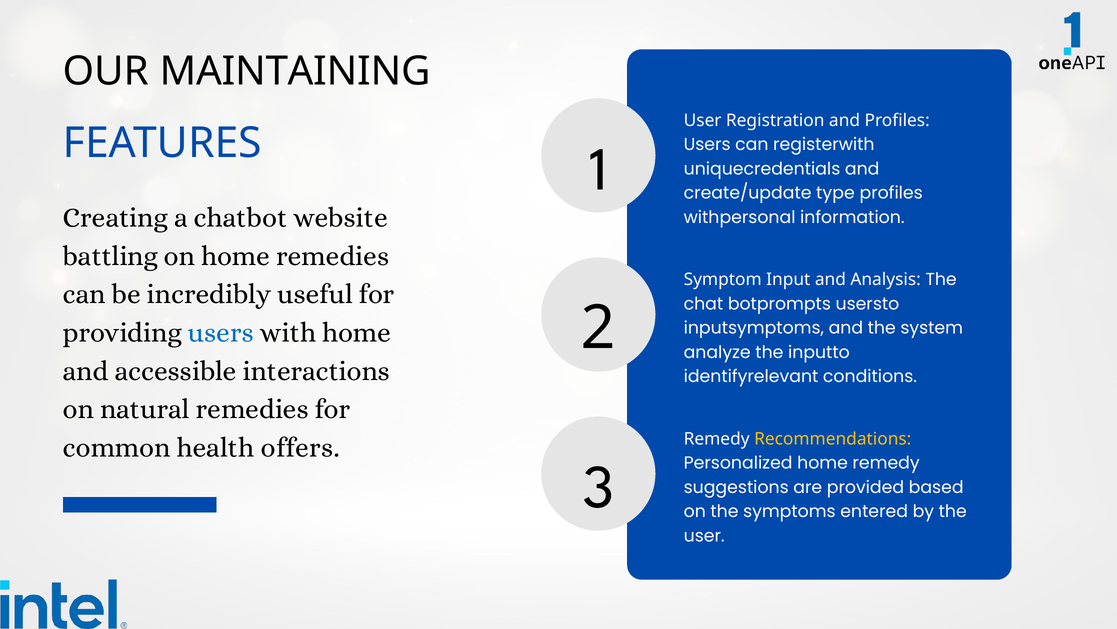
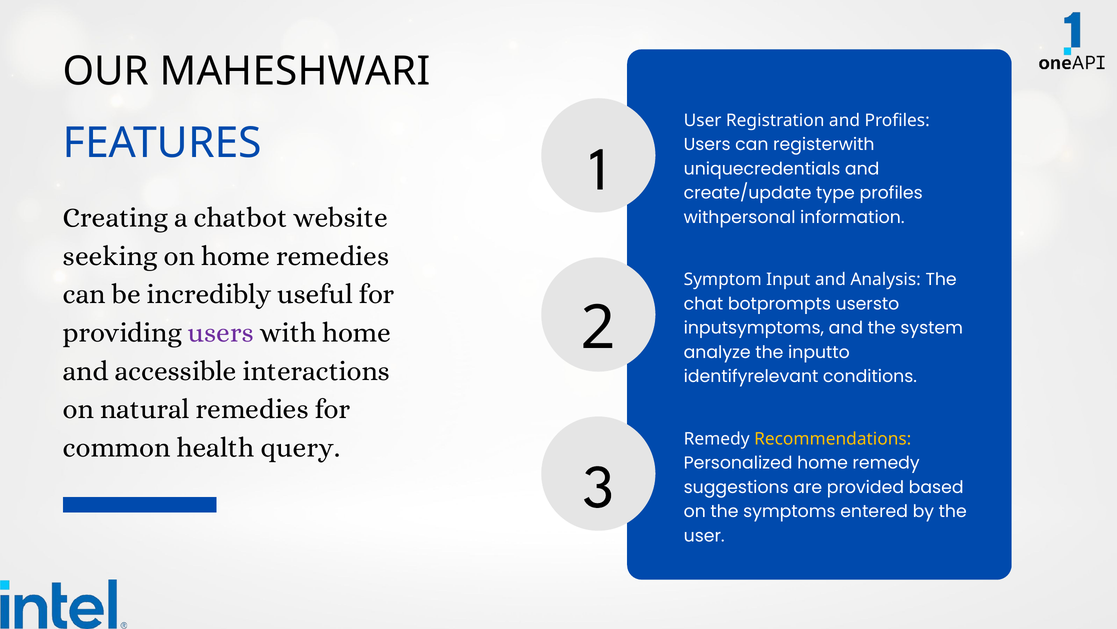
MAINTAINING: MAINTAINING -> MAHESHWARI
battling: battling -> seeking
users at (221, 332) colour: blue -> purple
offers: offers -> query
